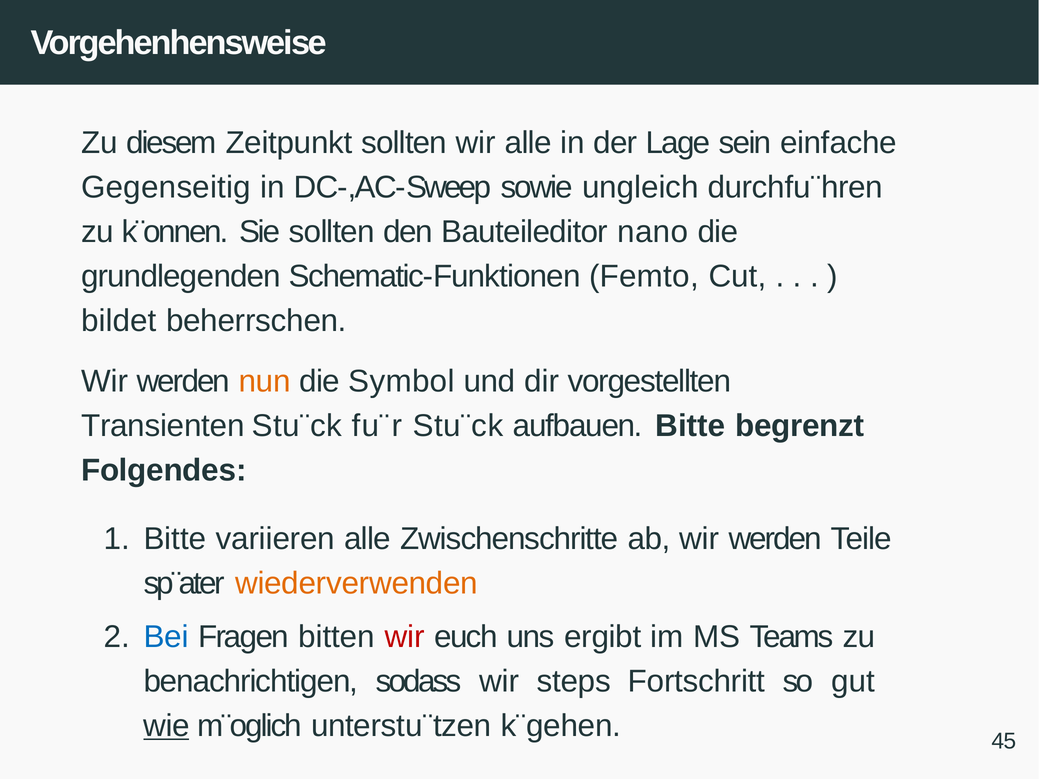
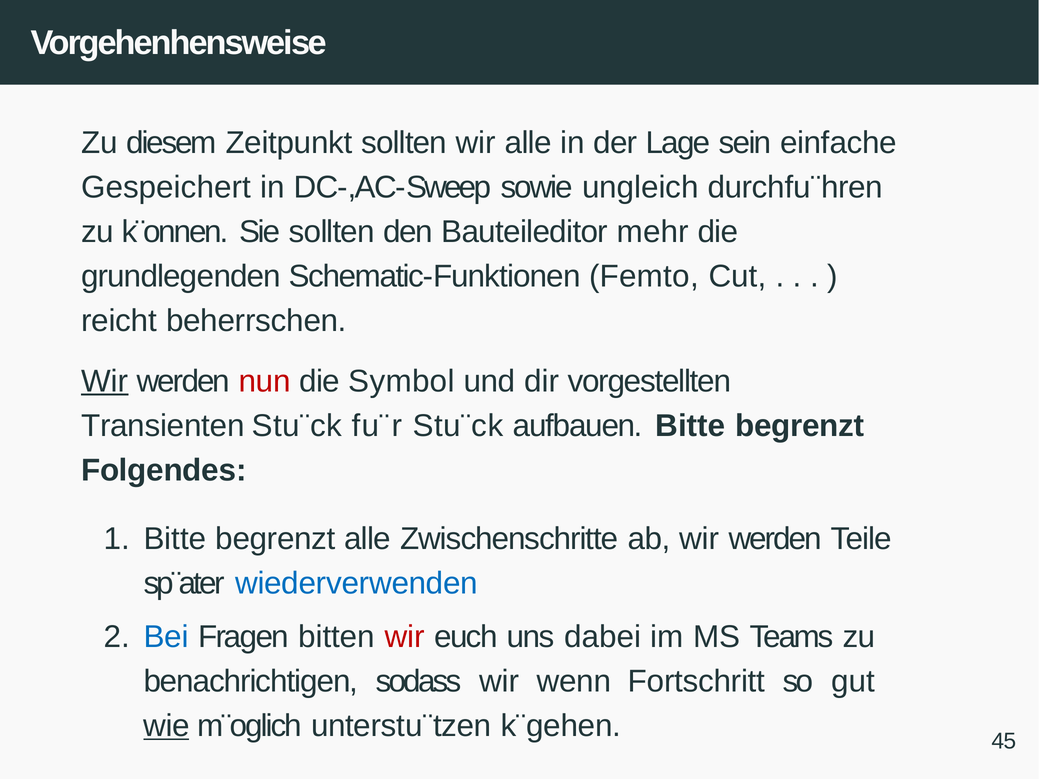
Gegenseitig: Gegenseitig -> Gespeichert
nano: nano -> mehr
bildet: bildet -> reicht
Wir at (105, 381) underline: none -> present
nun colour: orange -> red
variieren at (275, 539): variieren -> begrenzt
wiederverwenden colour: orange -> blue
ergibt: ergibt -> dabei
steps: steps -> wenn
